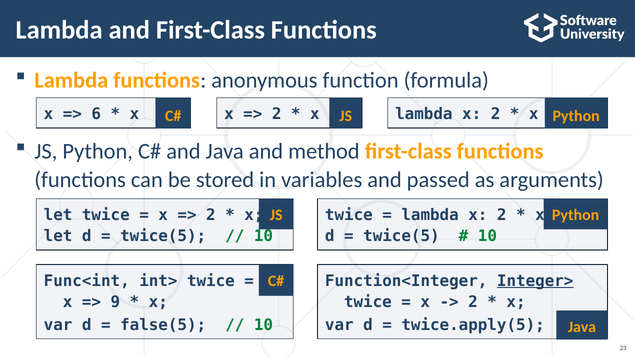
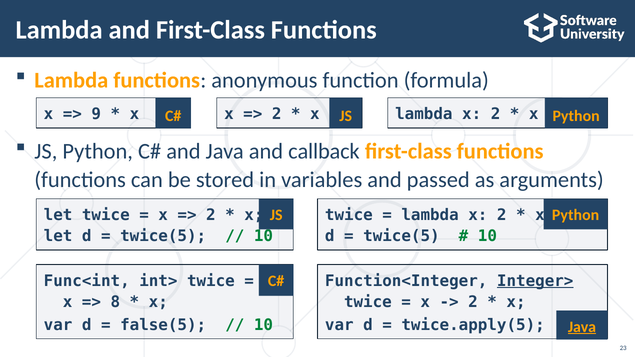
6: 6 -> 9
method: method -> callback
9: 9 -> 8
Java at (582, 327) underline: none -> present
